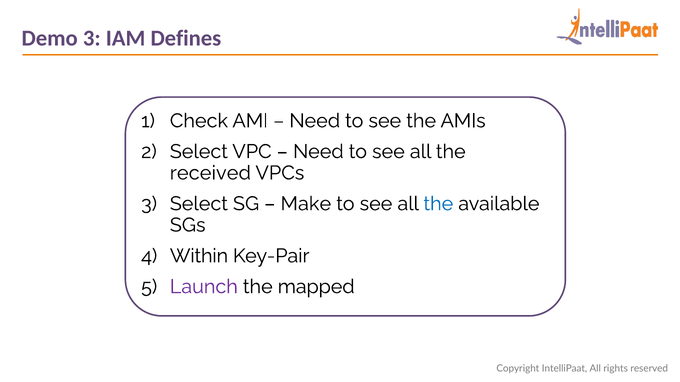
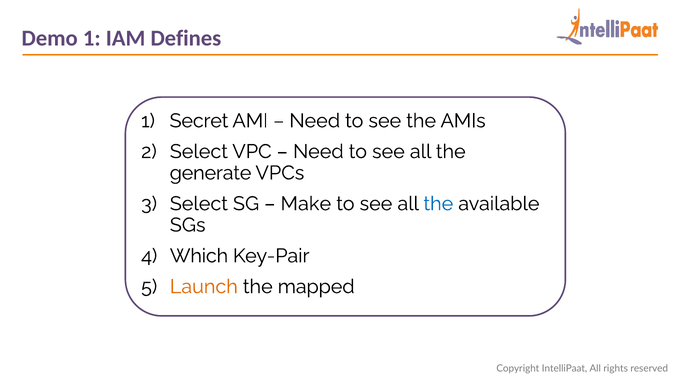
Demo 3: 3 -> 1
Check: Check -> Secret
received: received -> generate
Within: Within -> Which
Launch colour: purple -> orange
